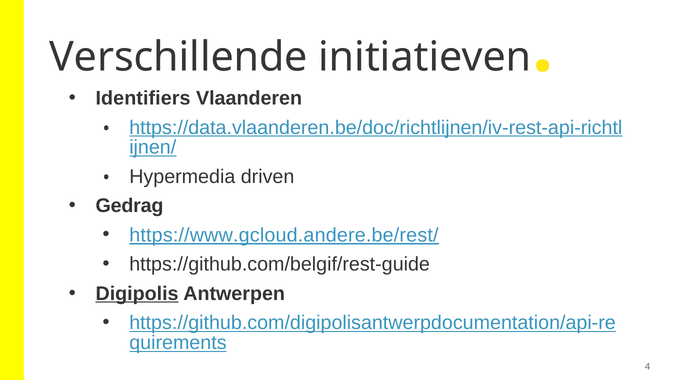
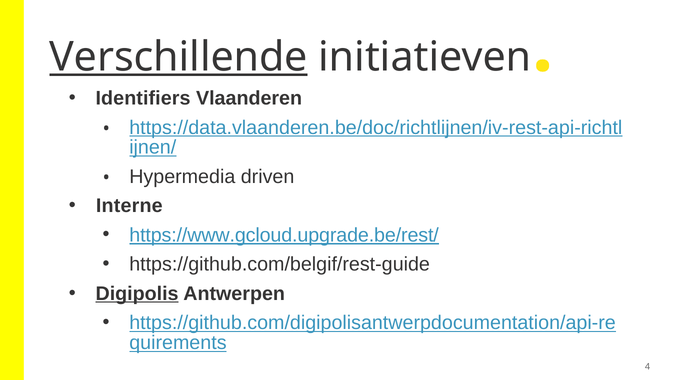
Verschillende underline: none -> present
Gedrag: Gedrag -> Interne
https://www.gcloud.andere.be/rest/: https://www.gcloud.andere.be/rest/ -> https://www.gcloud.upgrade.be/rest/
